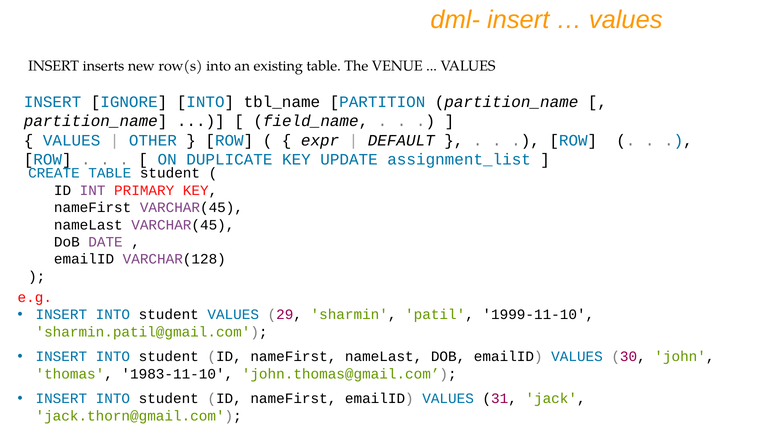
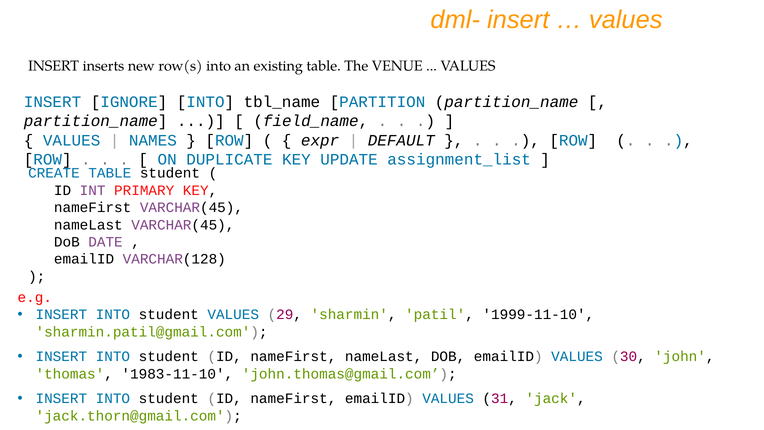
OTHER: OTHER -> NAMES
